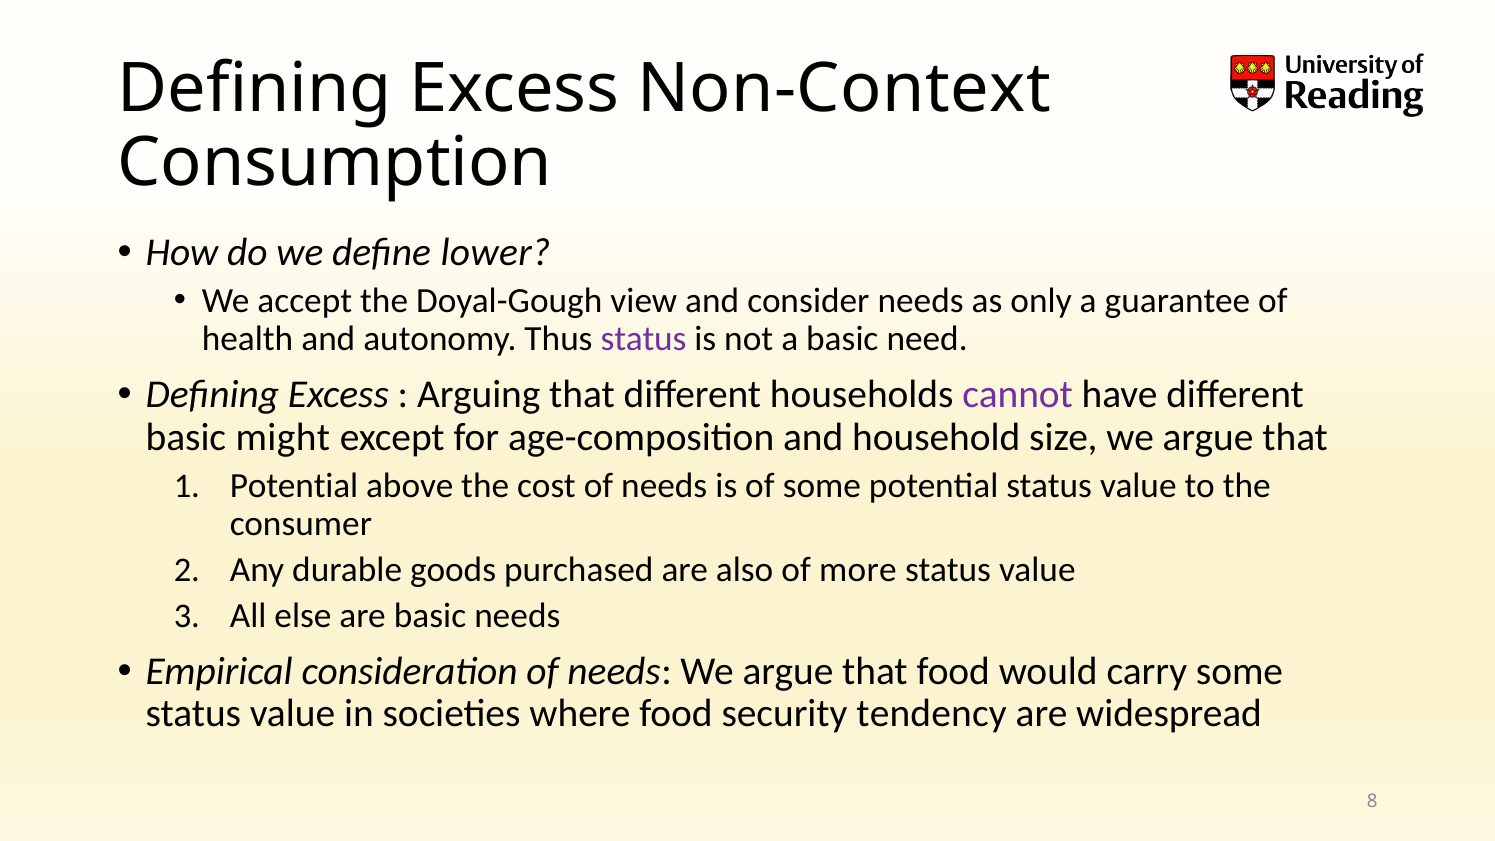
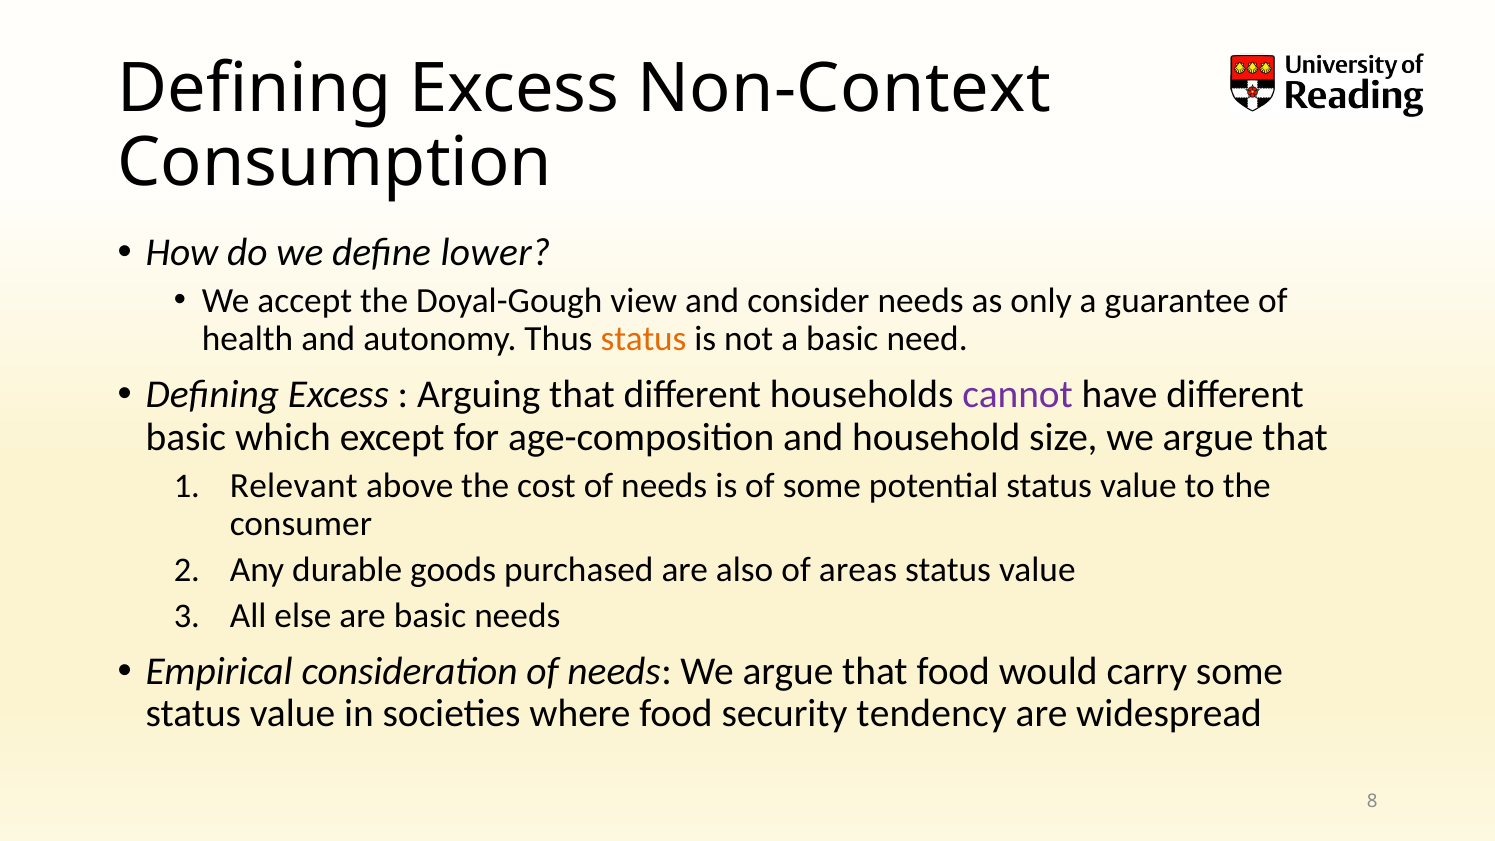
status at (644, 339) colour: purple -> orange
might: might -> which
Potential at (294, 485): Potential -> Relevant
more: more -> areas
